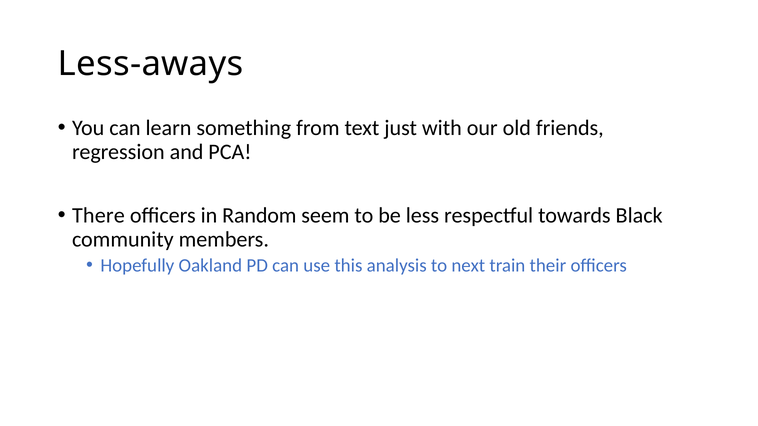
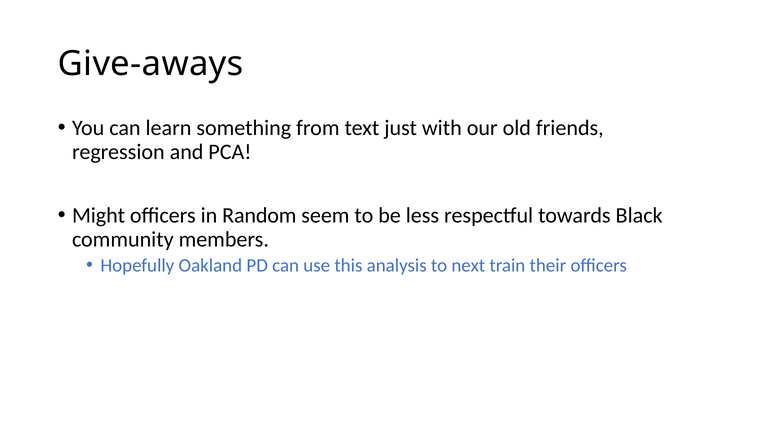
Less-aways: Less-aways -> Give-aways
There: There -> Might
